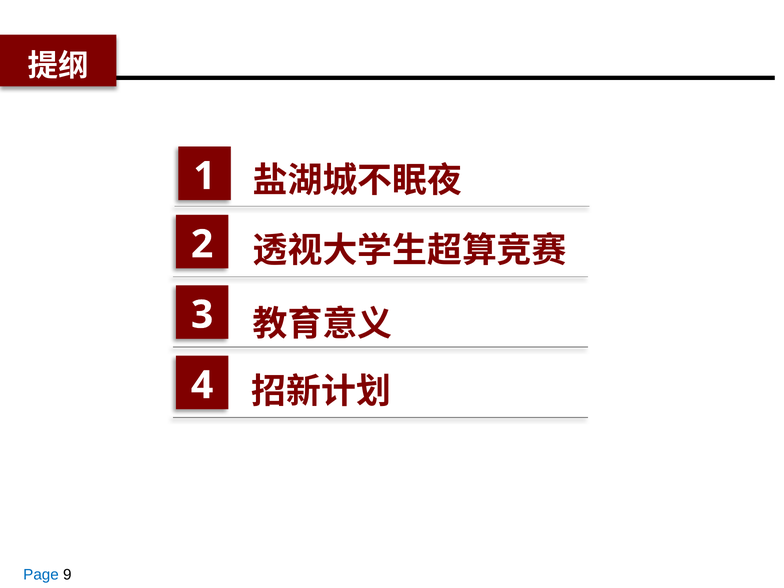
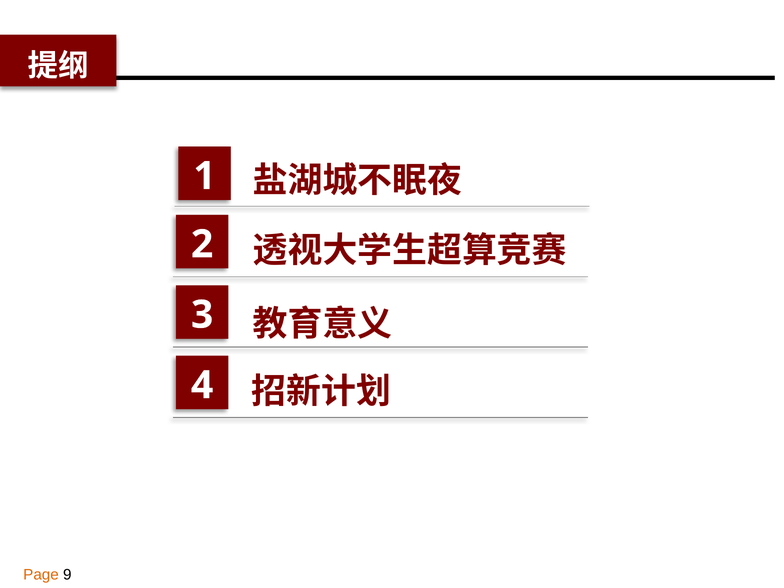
Page colour: blue -> orange
